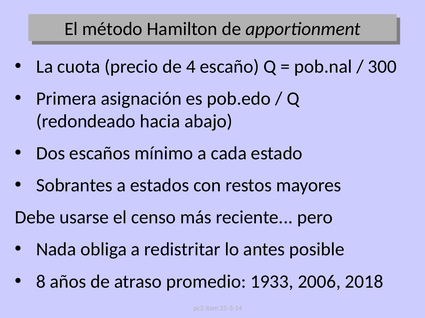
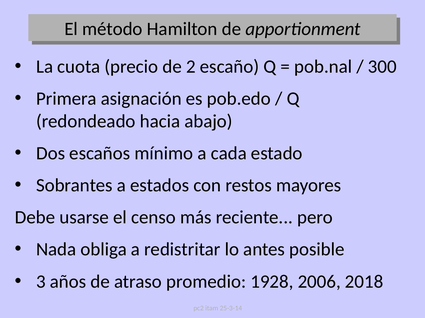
4: 4 -> 2
8: 8 -> 3
1933: 1933 -> 1928
